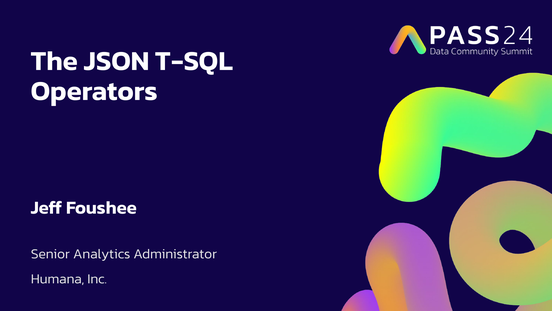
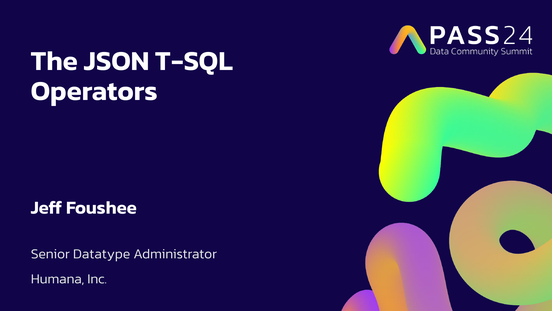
Analytics: Analytics -> Datatype
